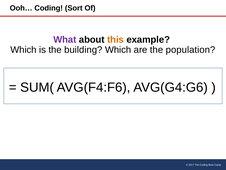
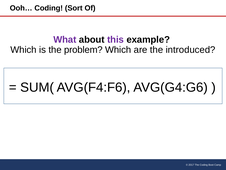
this colour: orange -> purple
building: building -> problem
population: population -> introduced
